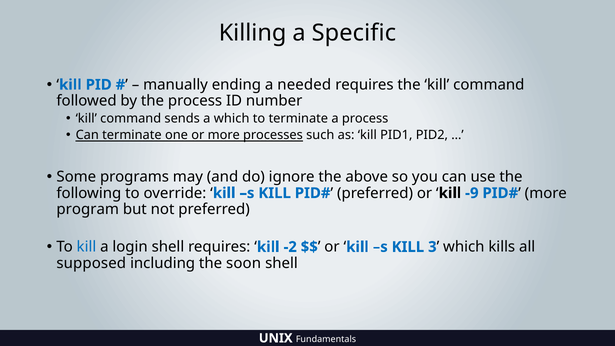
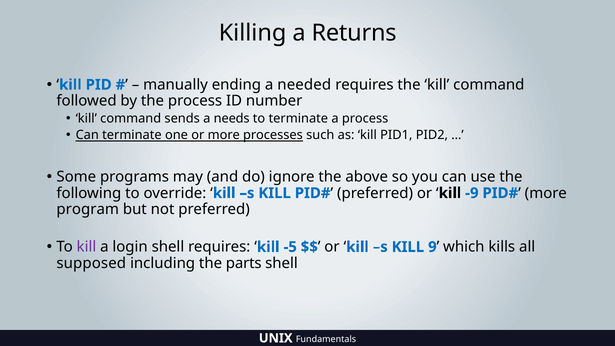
Specific: Specific -> Returns
a which: which -> needs
kill at (86, 247) colour: blue -> purple
-2: -2 -> -5
3: 3 -> 9
soon: soon -> parts
